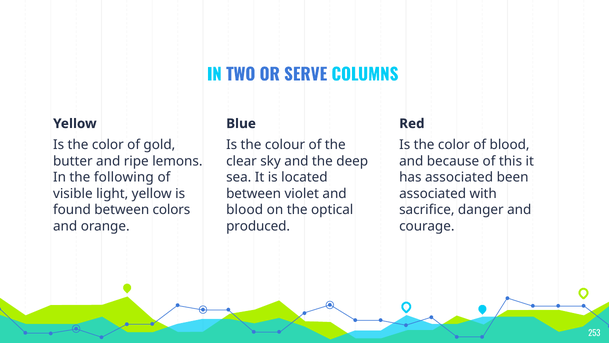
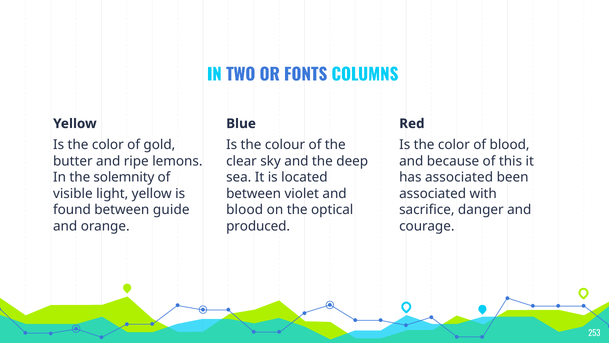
SERVE: SERVE -> FONTS
following: following -> solemnity
colors: colors -> guide
